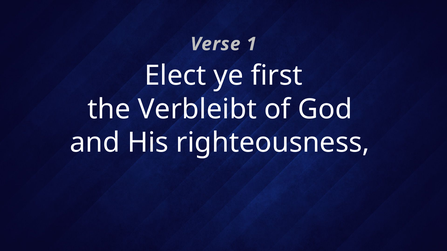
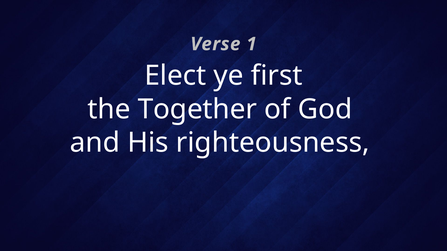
Verbleibt: Verbleibt -> Together
